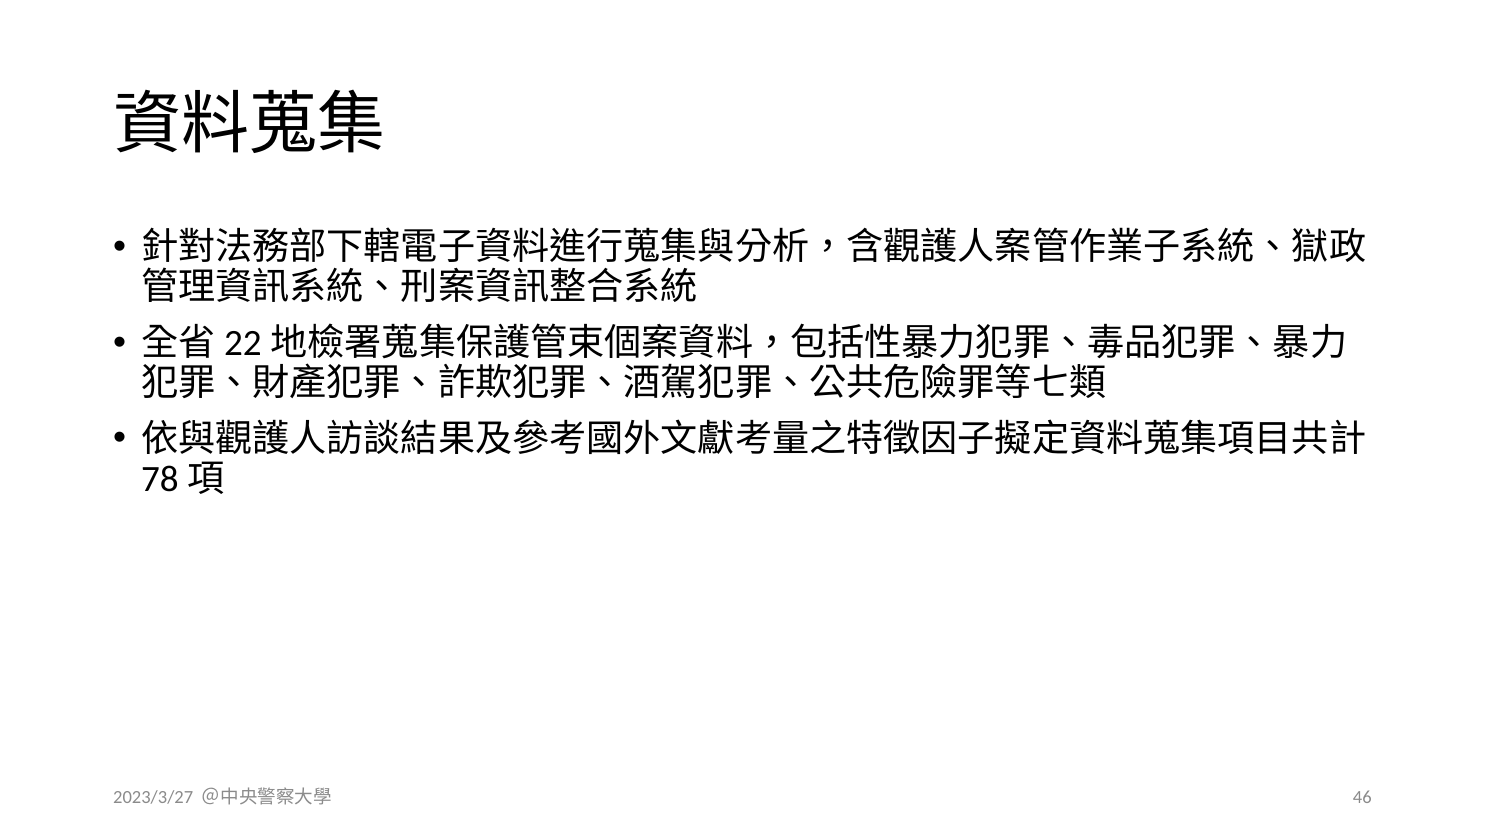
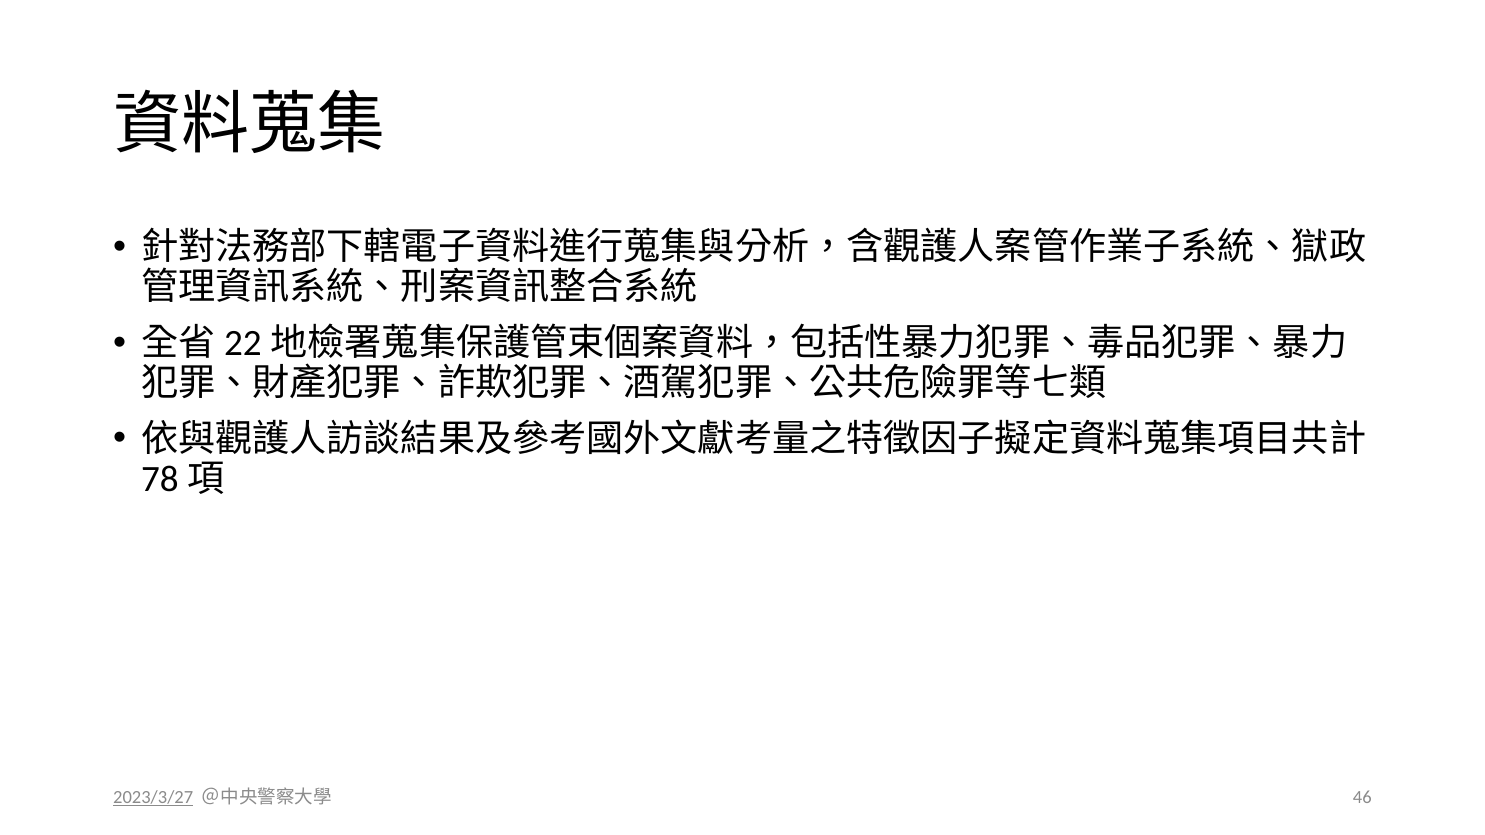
2023/3/27 underline: none -> present
